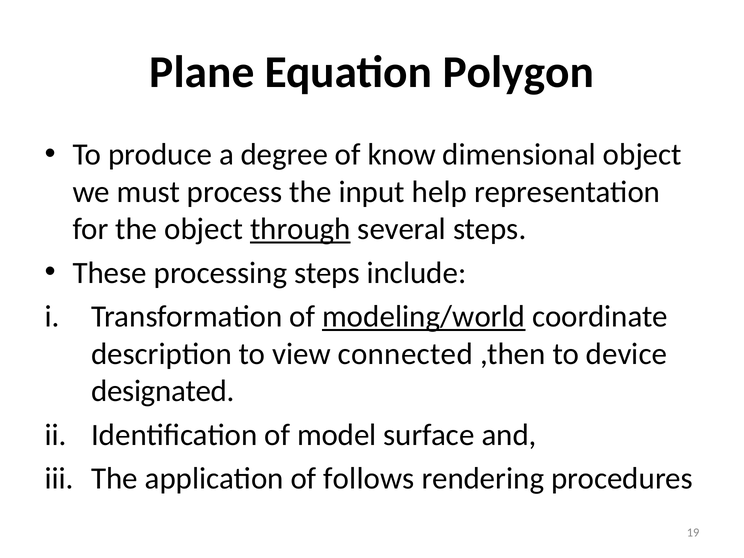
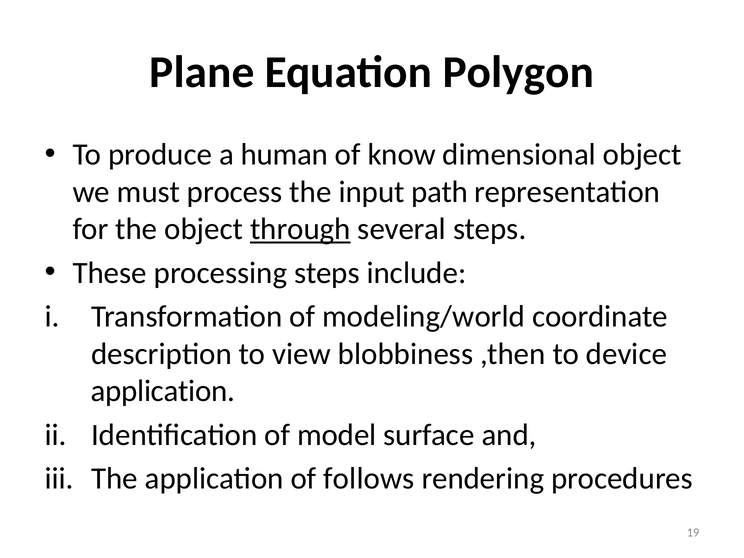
degree: degree -> human
help: help -> path
modeling/world underline: present -> none
connected: connected -> blobbiness
designated at (163, 391): designated -> application
